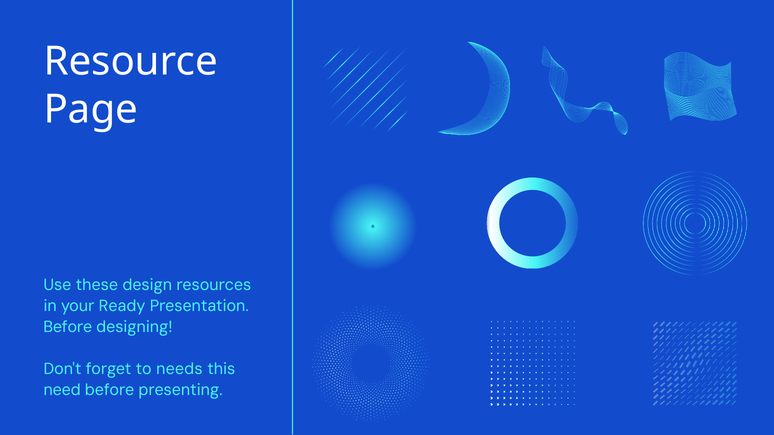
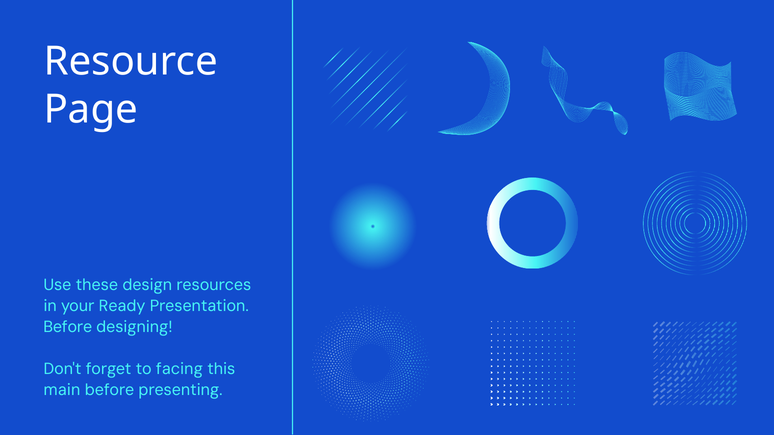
needs: needs -> facing
need: need -> main
